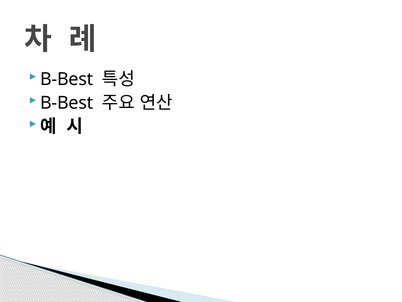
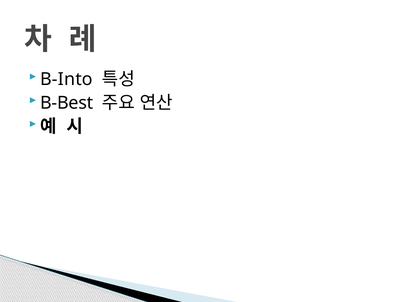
B-Best at (67, 79): B-Best -> B-Into
